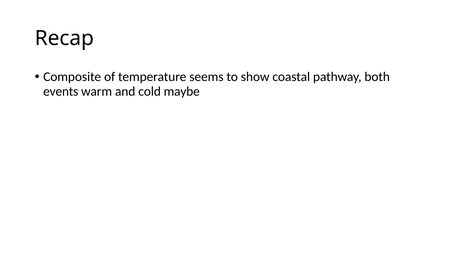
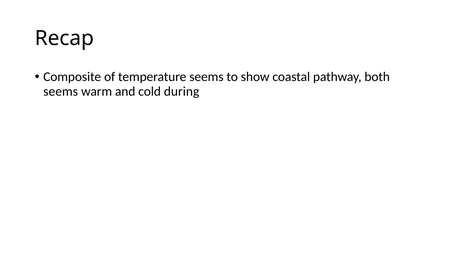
events at (61, 91): events -> seems
maybe: maybe -> during
